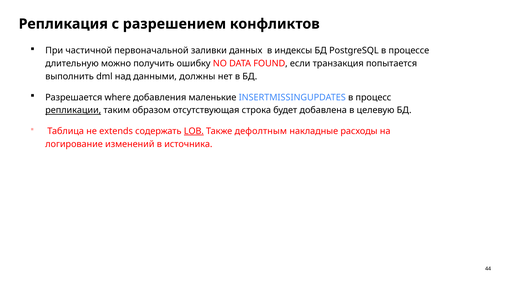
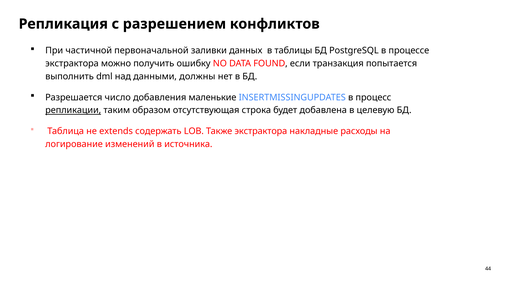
индексы: индексы -> таблицы
длительную at (72, 64): длительную -> экстрактора
where: where -> число
LOB underline: present -> none
Также дефолтным: дефолтным -> экстрактора
